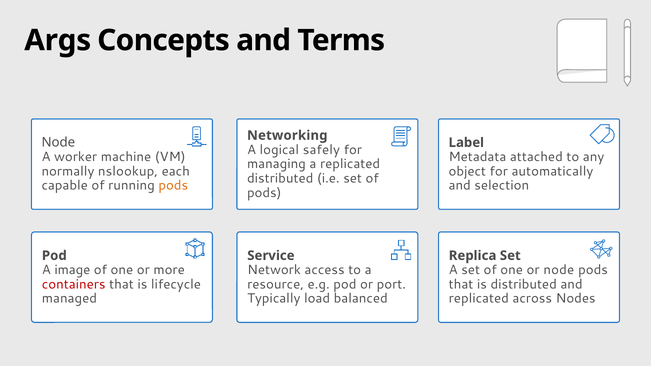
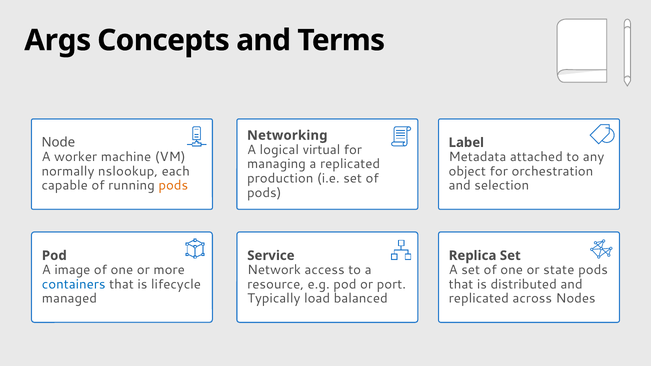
safely: safely -> virtual
automatically: automatically -> orchestration
distributed at (280, 178): distributed -> production
or node: node -> state
containers colour: red -> blue
